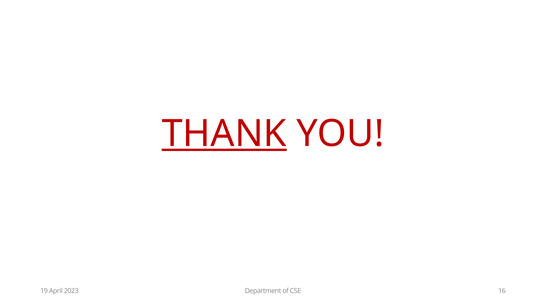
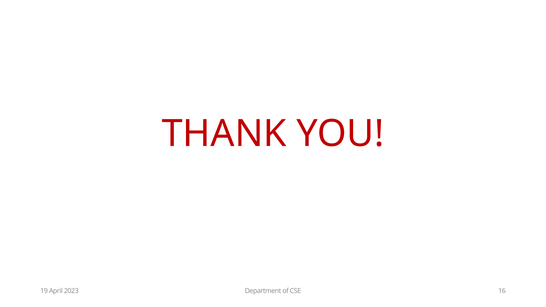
THANK underline: present -> none
